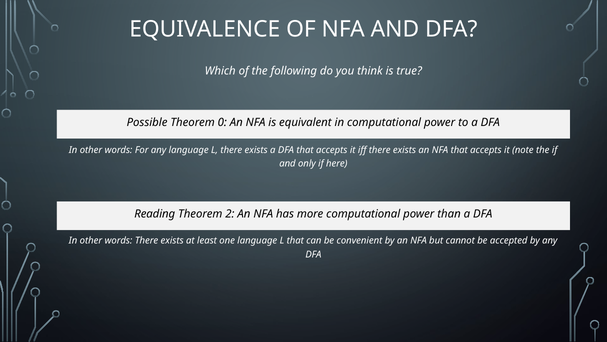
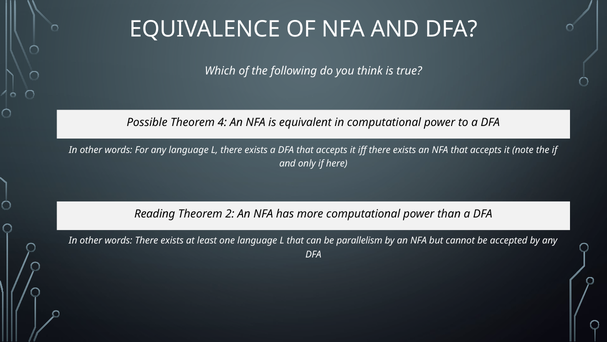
0: 0 -> 4
convenient: convenient -> parallelism
